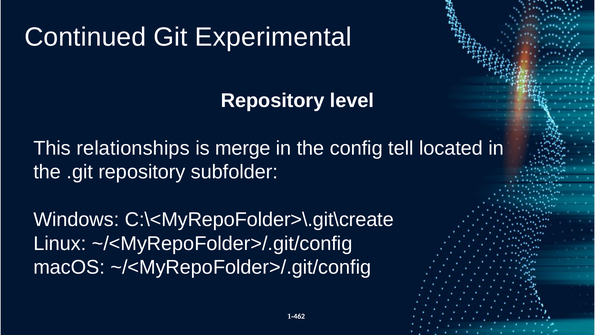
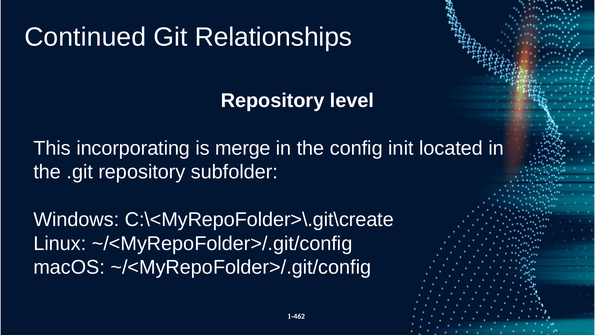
Experimental: Experimental -> Relationships
relationships: relationships -> incorporating
tell: tell -> init
